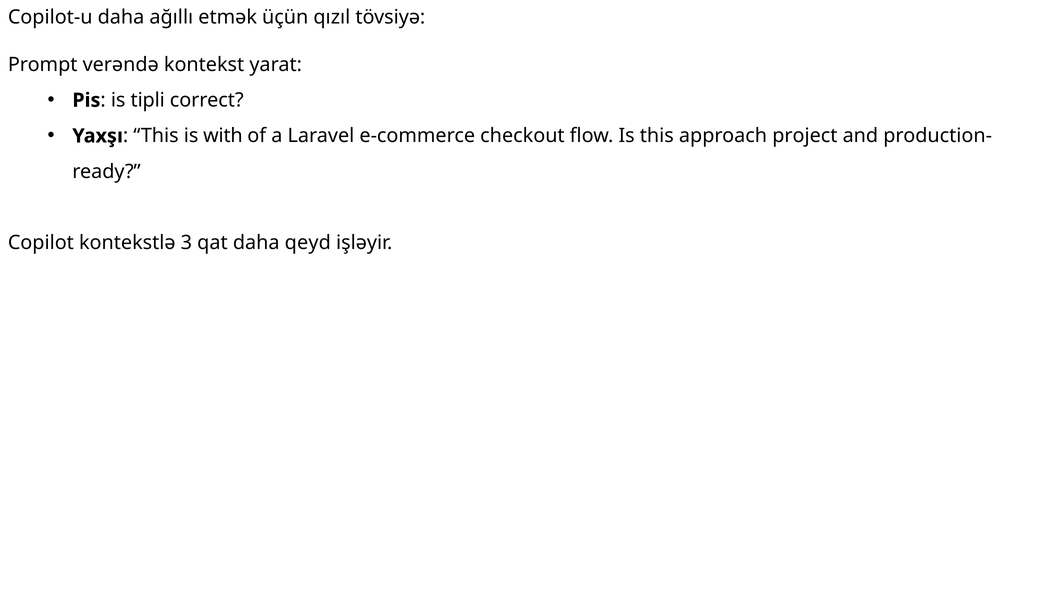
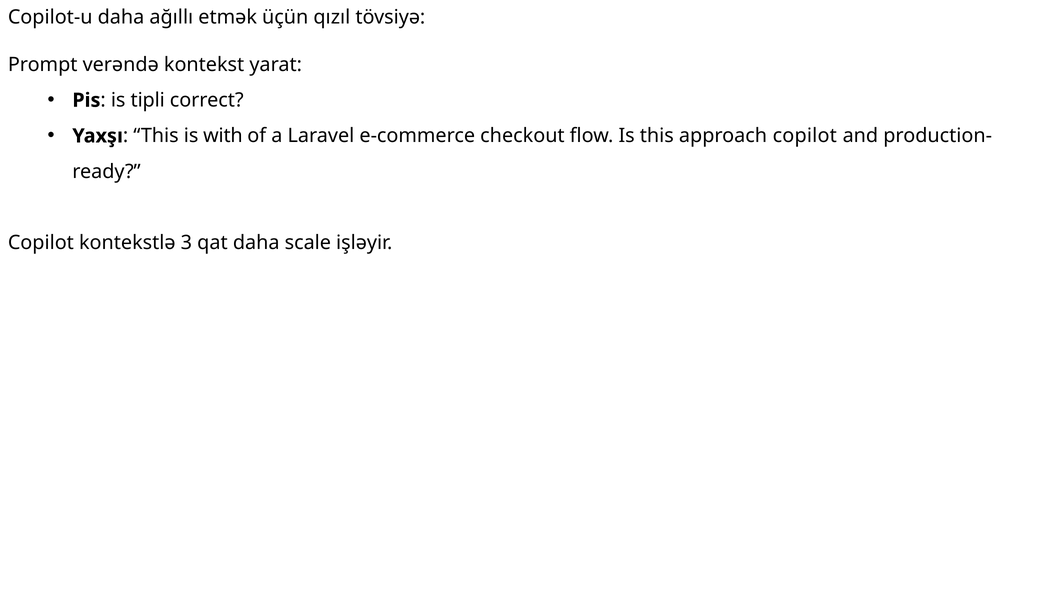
approach project: project -> copilot
qeyd: qeyd -> scale
